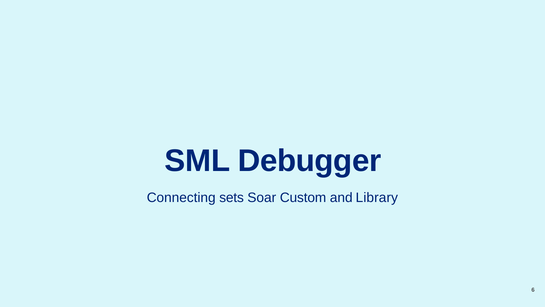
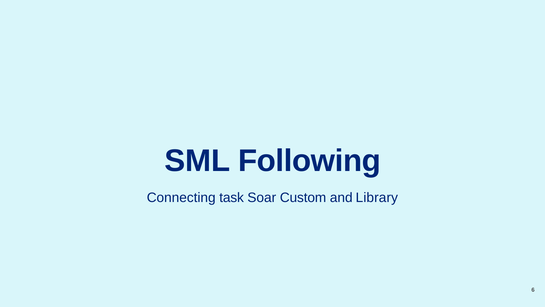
Debugger: Debugger -> Following
sets: sets -> task
